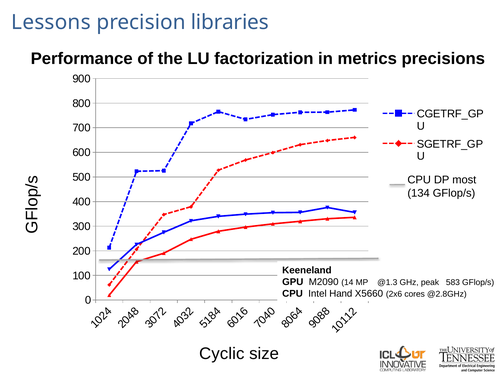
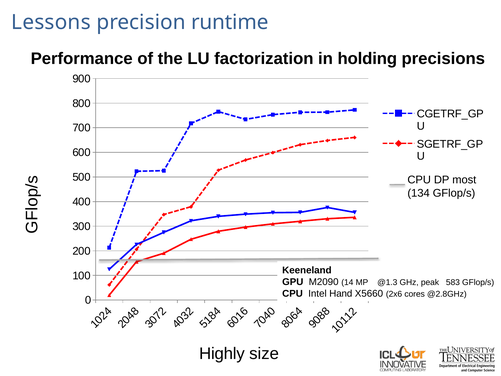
libraries: libraries -> runtime
metrics: metrics -> holding
Cyclic: Cyclic -> Highly
